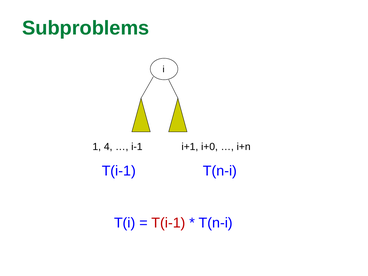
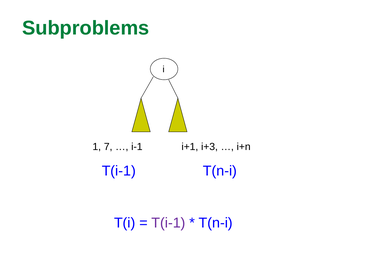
4: 4 -> 7
i+0: i+0 -> i+3
T(i-1 at (168, 223) colour: red -> purple
